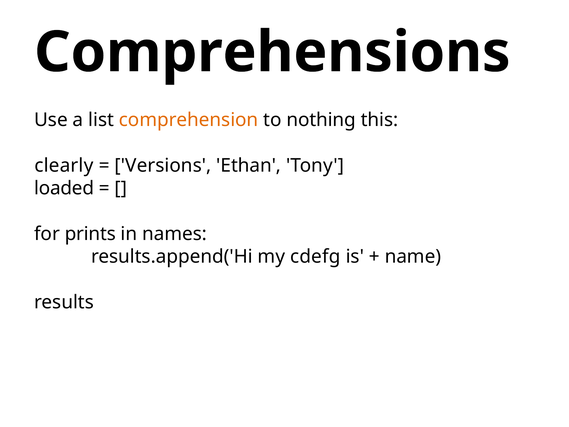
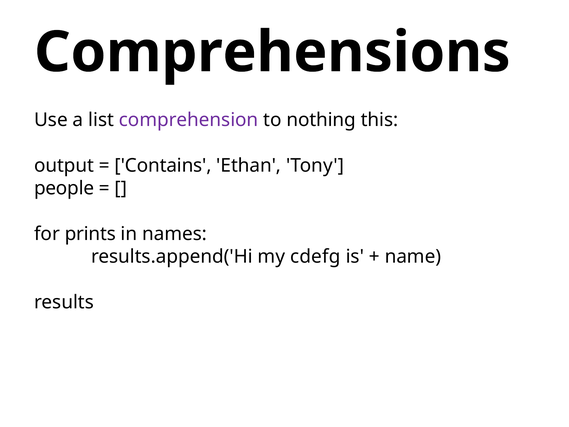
comprehension colour: orange -> purple
clearly: clearly -> output
Versions: Versions -> Contains
loaded: loaded -> people
